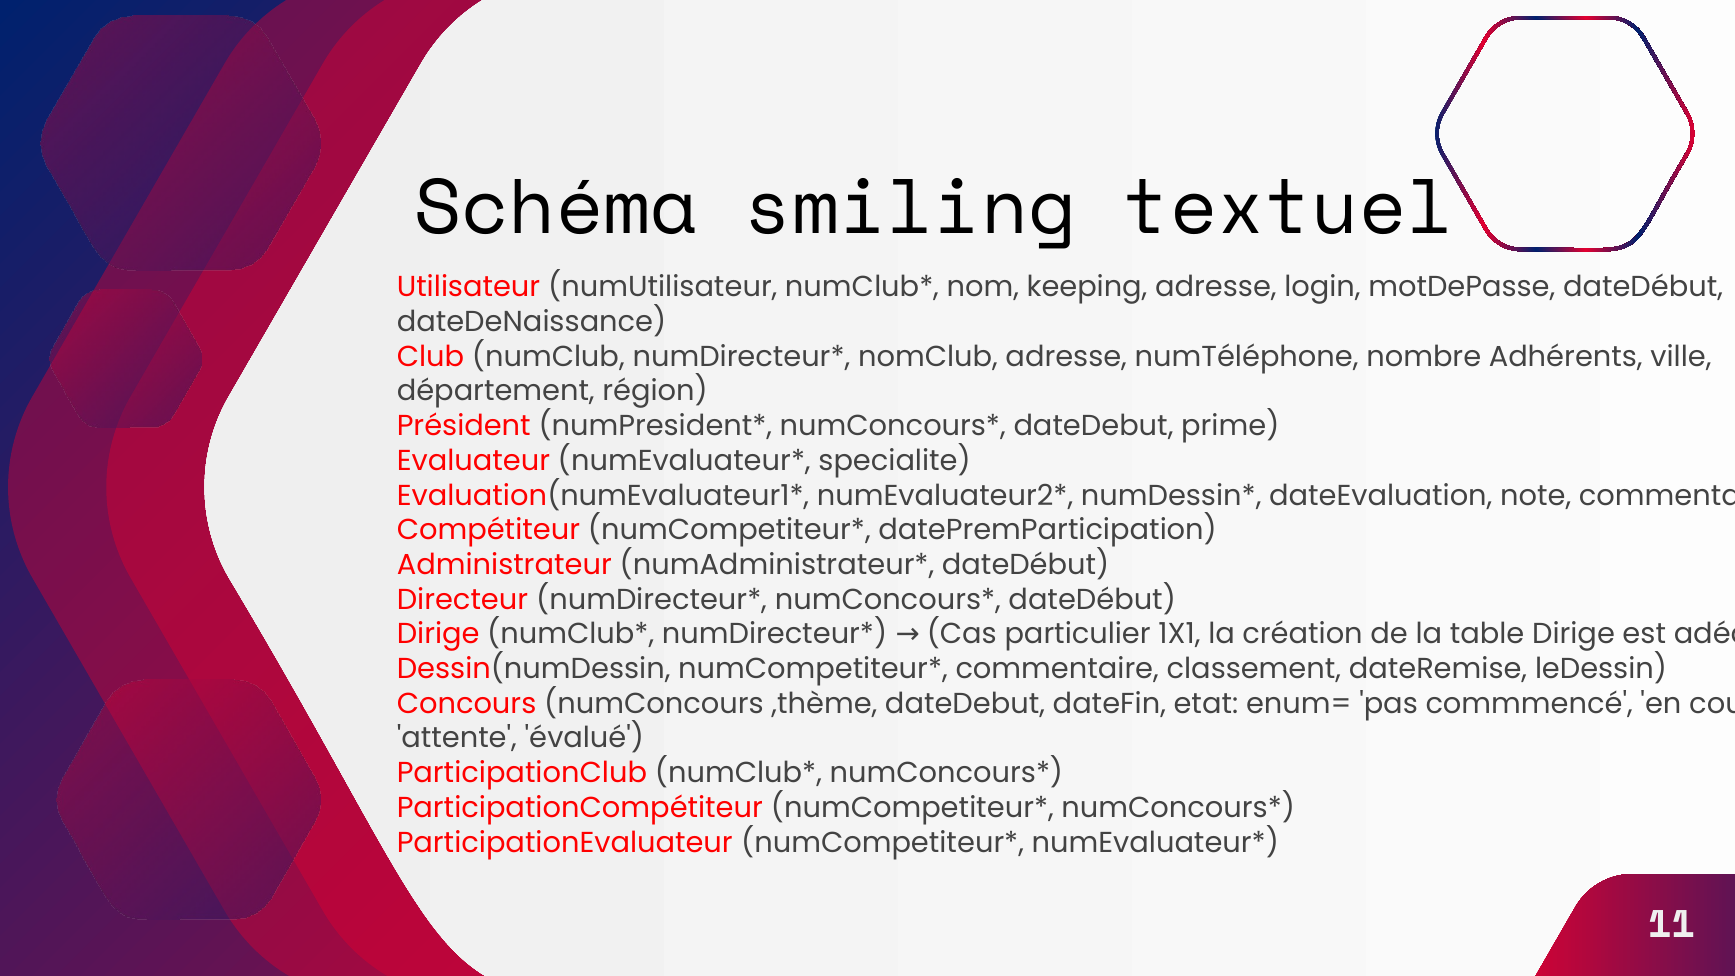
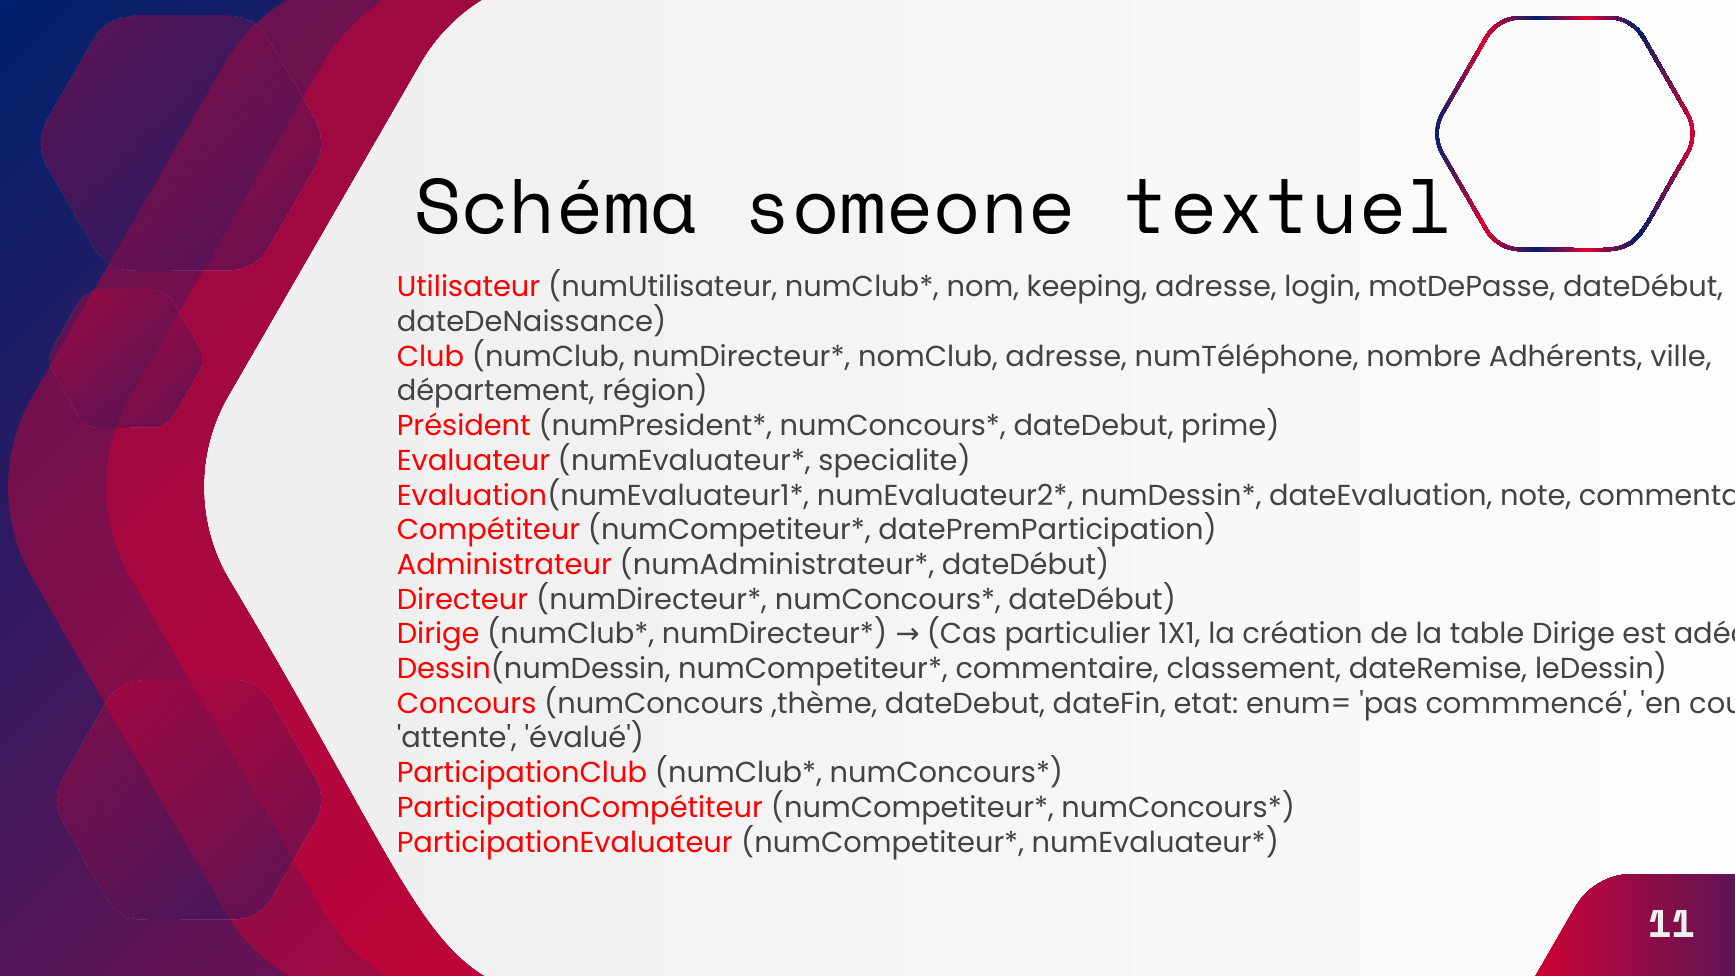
smiling: smiling -> someone
